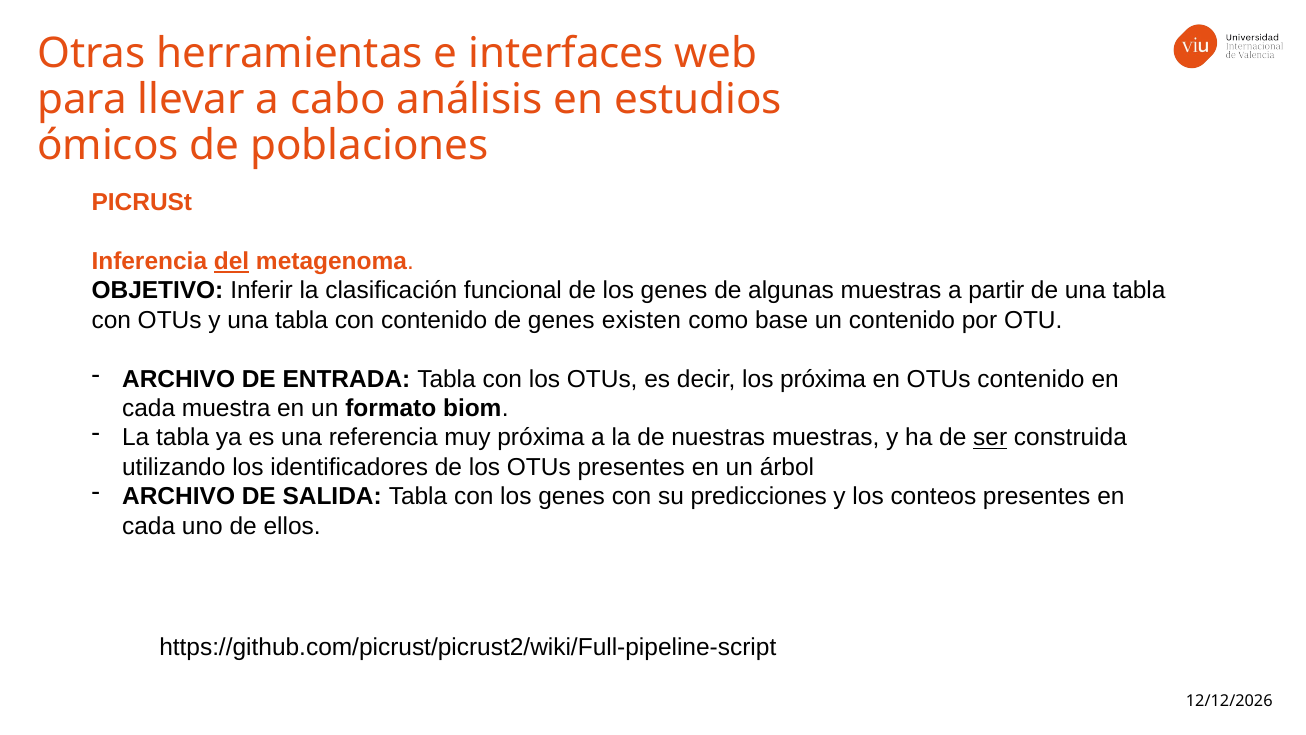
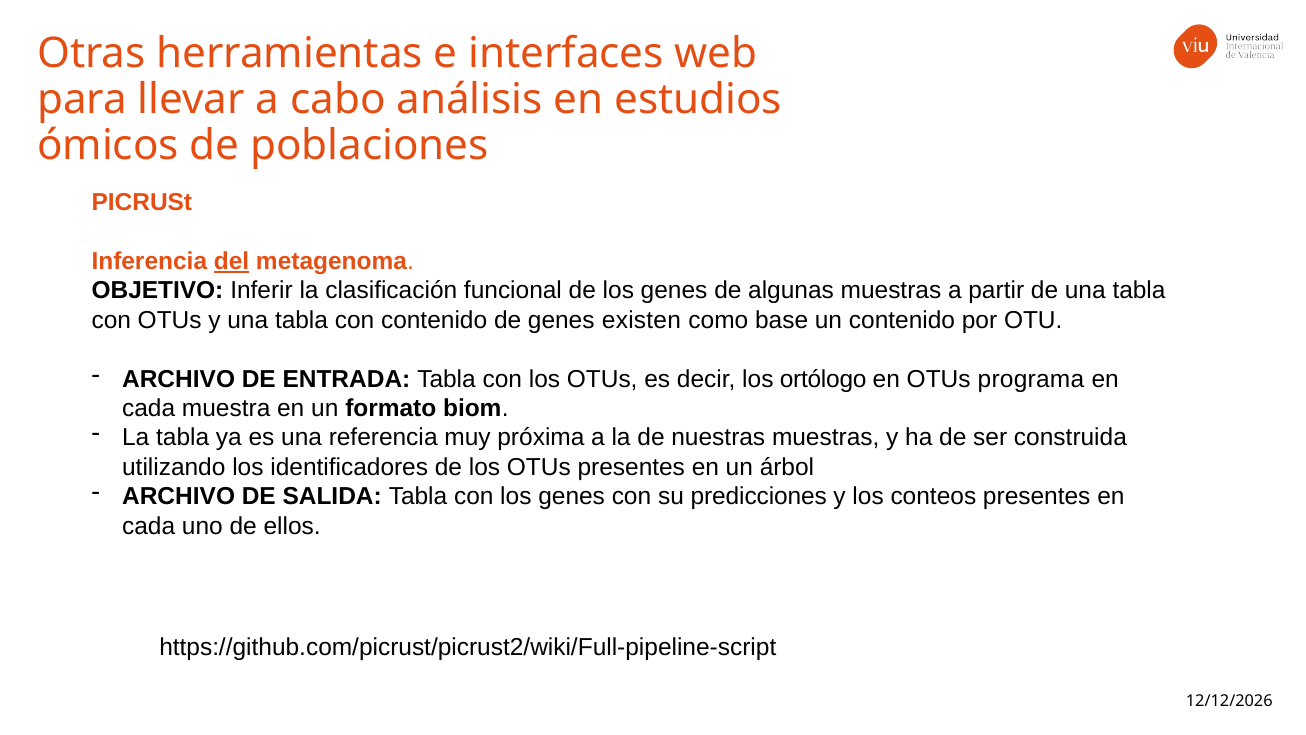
los próxima: próxima -> ortólogo
OTUs contenido: contenido -> programa
ser underline: present -> none
